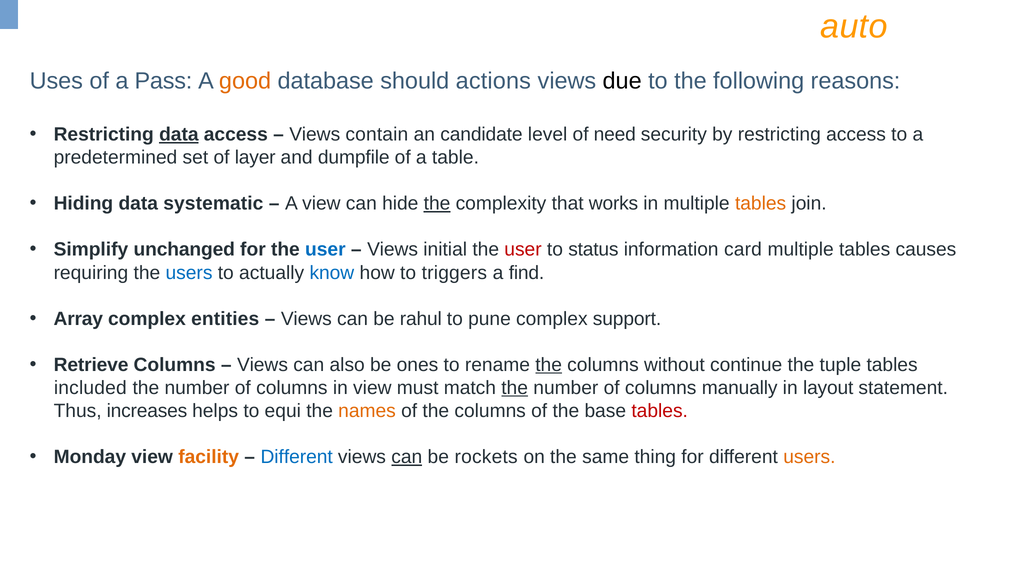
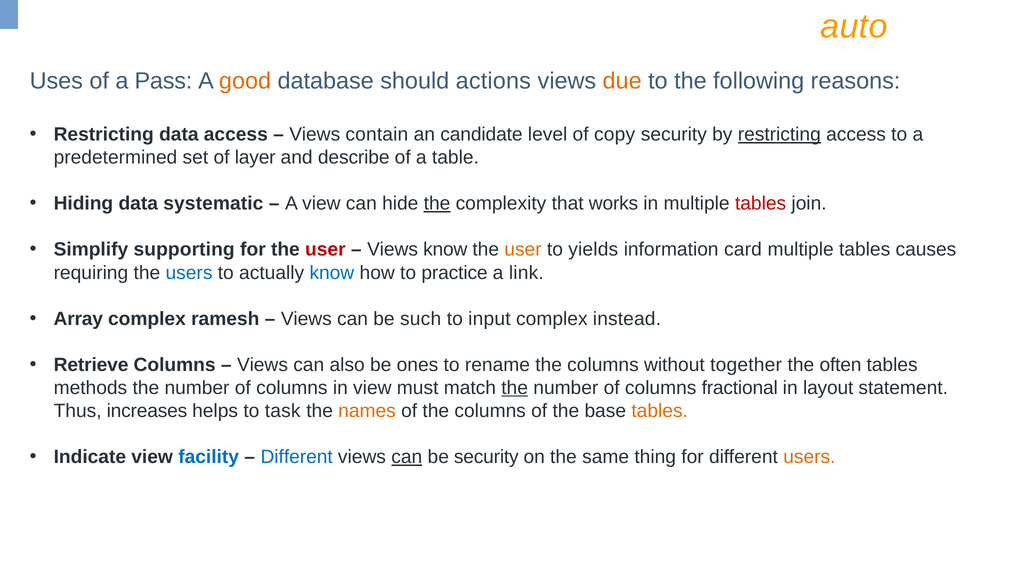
due colour: black -> orange
data at (179, 134) underline: present -> none
need: need -> copy
restricting at (779, 134) underline: none -> present
dumpfile: dumpfile -> describe
tables at (761, 204) colour: orange -> red
unchanged: unchanged -> supporting
user at (325, 250) colour: blue -> red
Views initial: initial -> know
user at (523, 250) colour: red -> orange
status: status -> yields
triggers: triggers -> practice
find: find -> link
entities: entities -> ramesh
rahul: rahul -> such
pune: pune -> input
support: support -> instead
the at (549, 365) underline: present -> none
continue: continue -> together
tuple: tuple -> often
included: included -> methods
manually: manually -> fractional
equi: equi -> task
tables at (660, 411) colour: red -> orange
Monday: Monday -> Indicate
facility colour: orange -> blue
be rockets: rockets -> security
